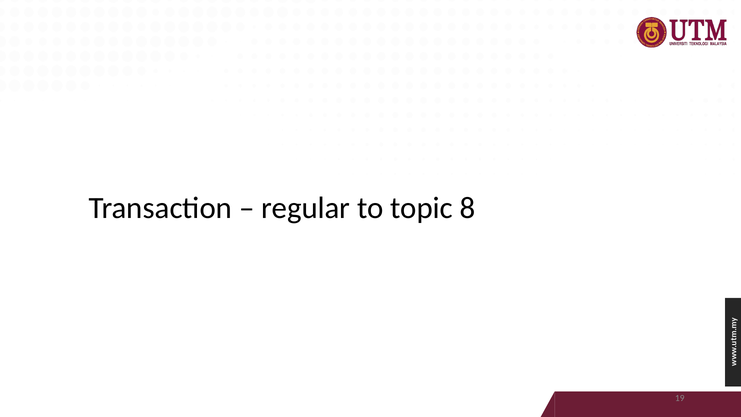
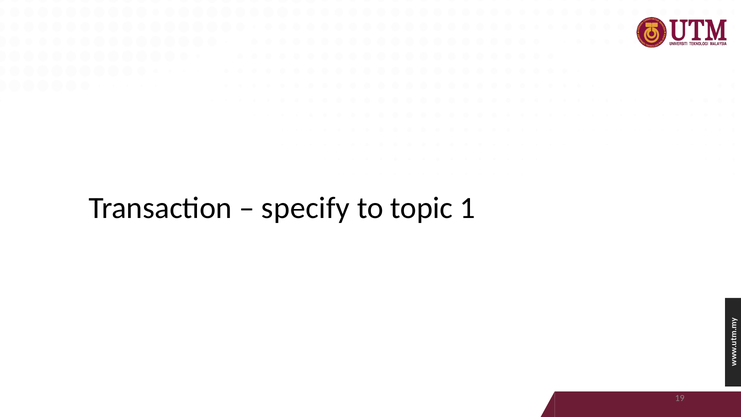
regular: regular -> specify
8: 8 -> 1
